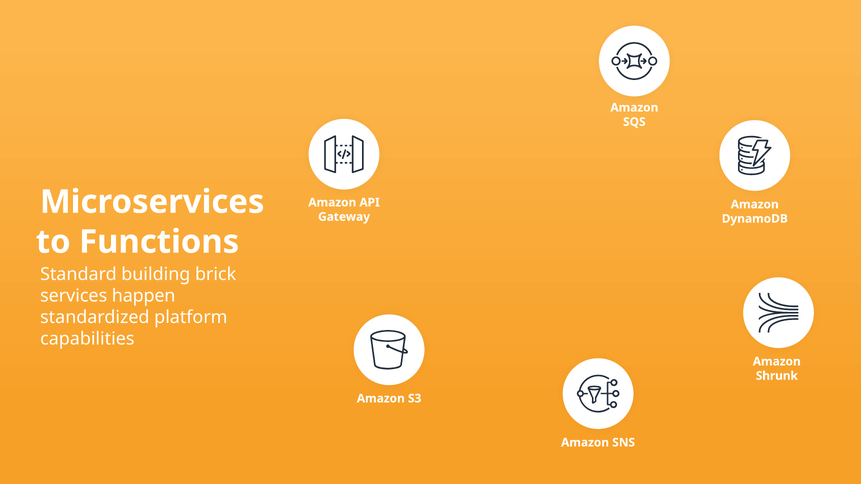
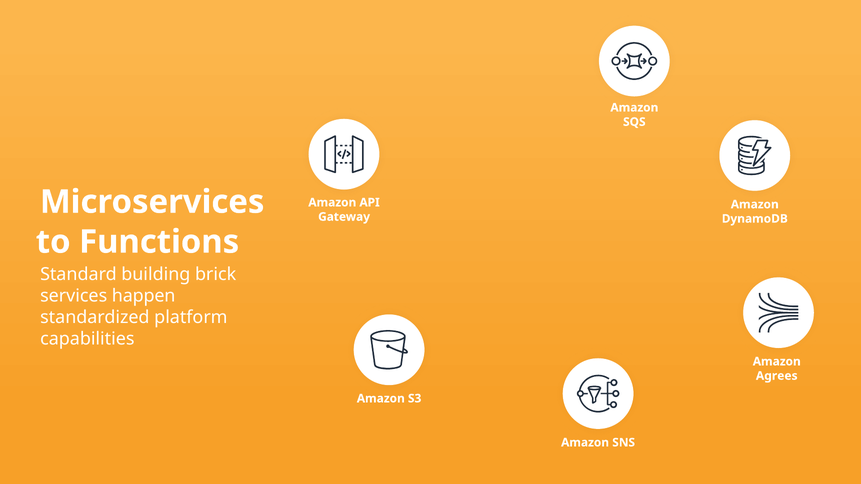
Shrunk: Shrunk -> Agrees
